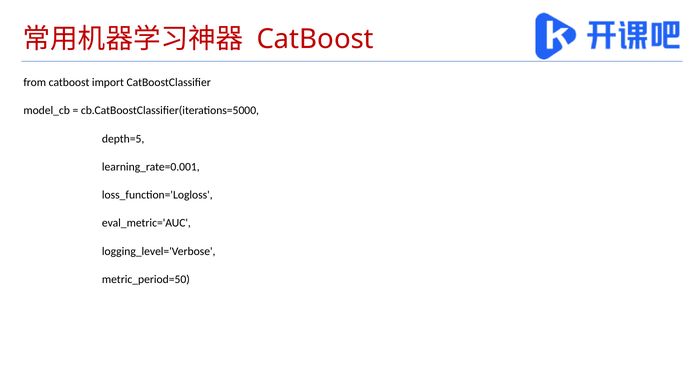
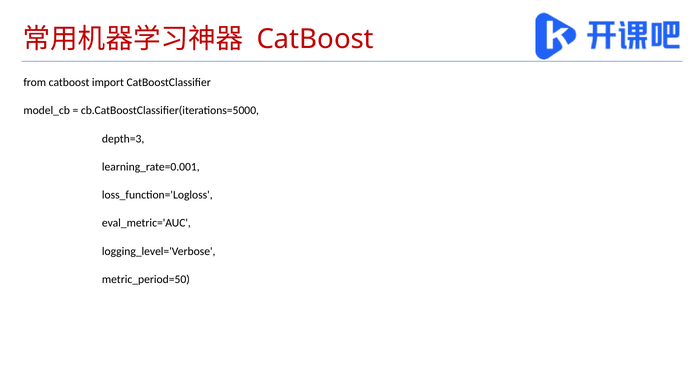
depth=5: depth=5 -> depth=3
